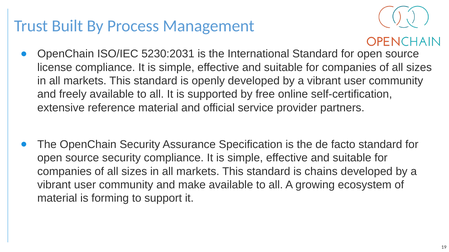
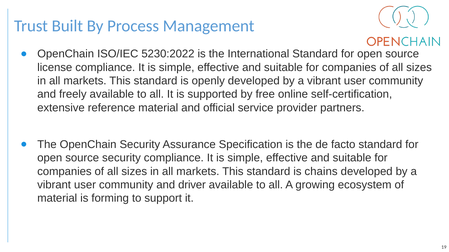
5230:2031: 5230:2031 -> 5230:2022
make: make -> driver
